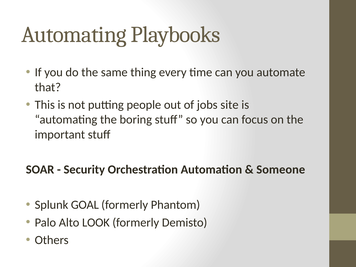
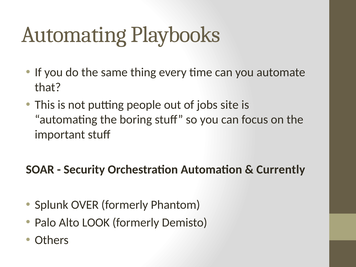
Someone: Someone -> Currently
GOAL: GOAL -> OVER
